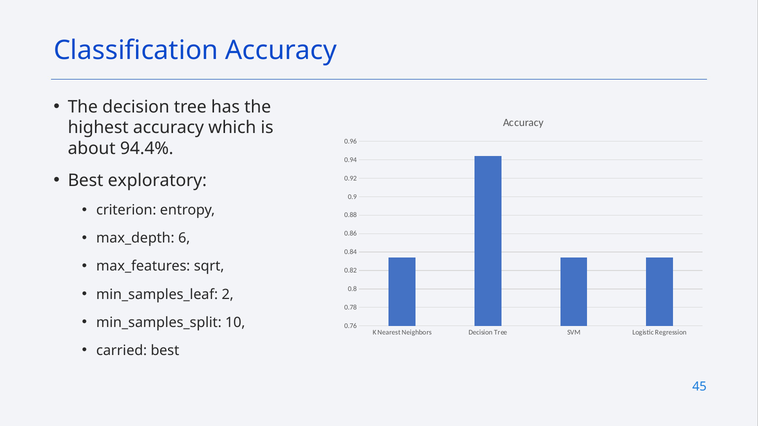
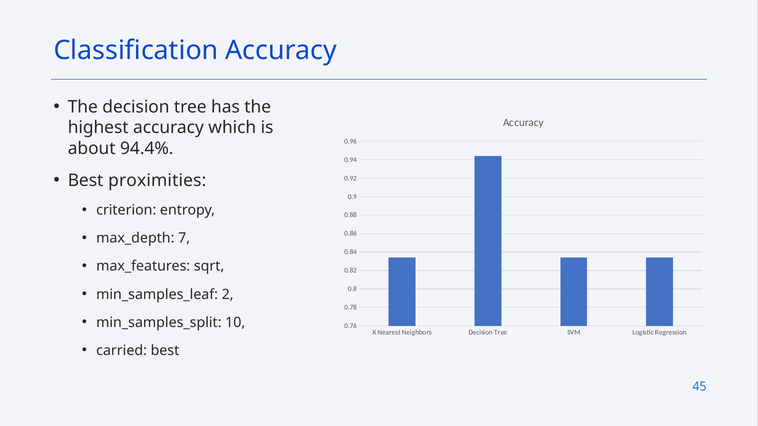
exploratory: exploratory -> proximities
6: 6 -> 7
